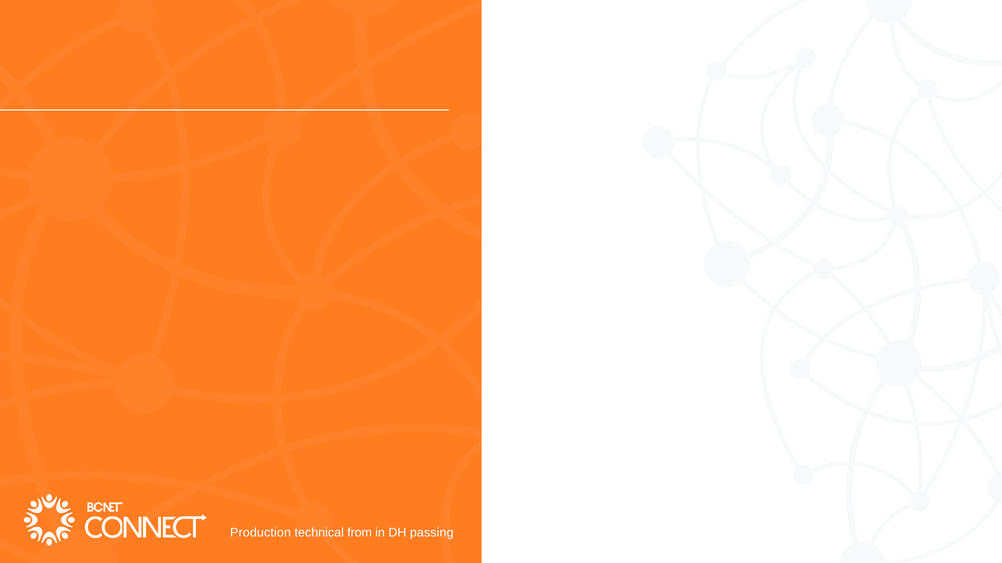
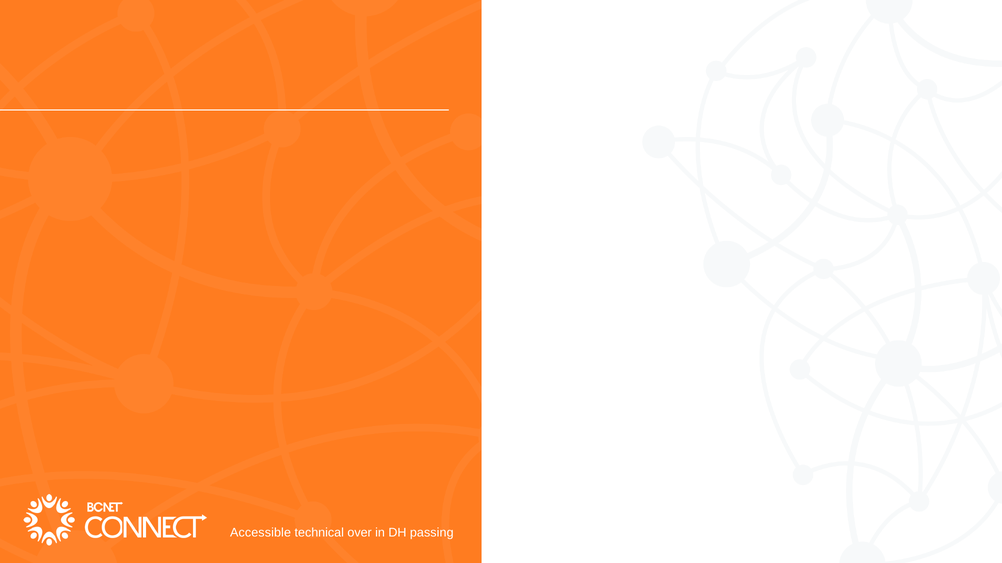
Production: Production -> Accessible
from: from -> over
